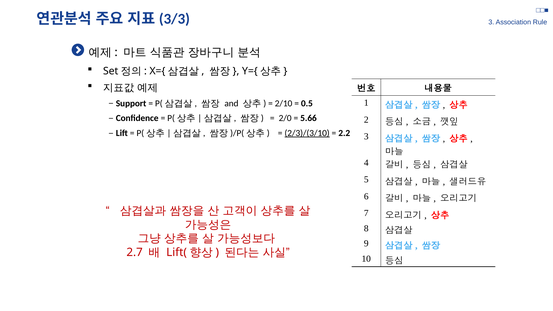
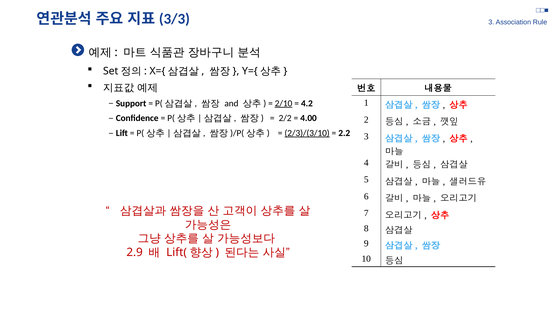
2/10 underline: none -> present
0.5: 0.5 -> 4.2
2/0: 2/0 -> 2/2
5.66: 5.66 -> 4.00
2.7: 2.7 -> 2.9
